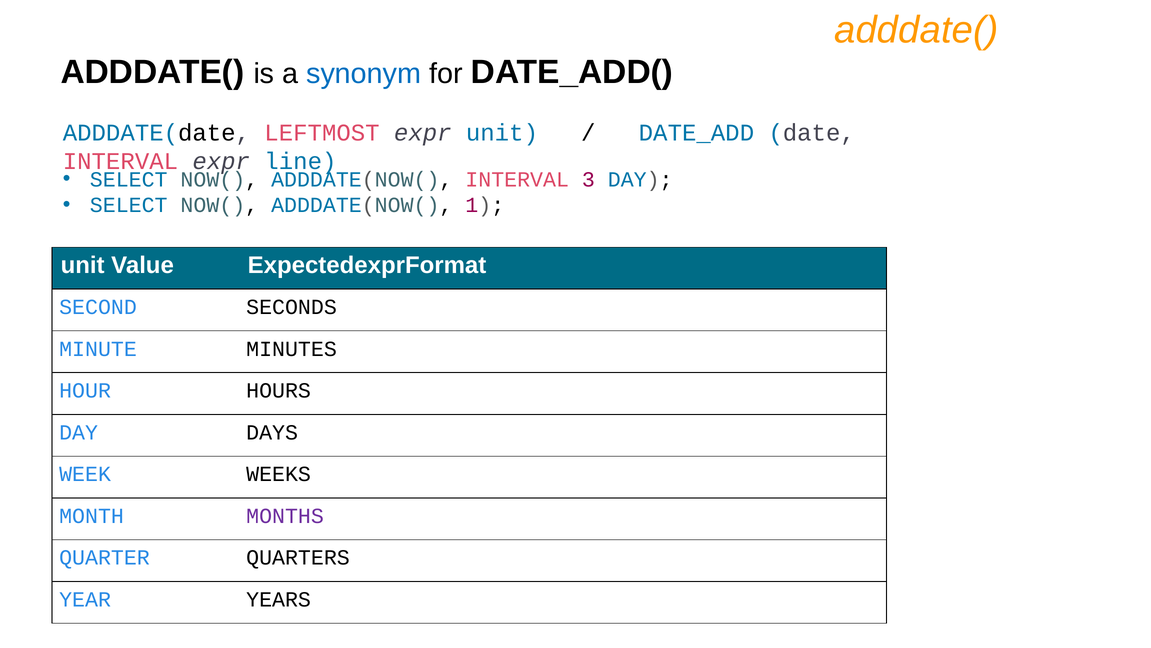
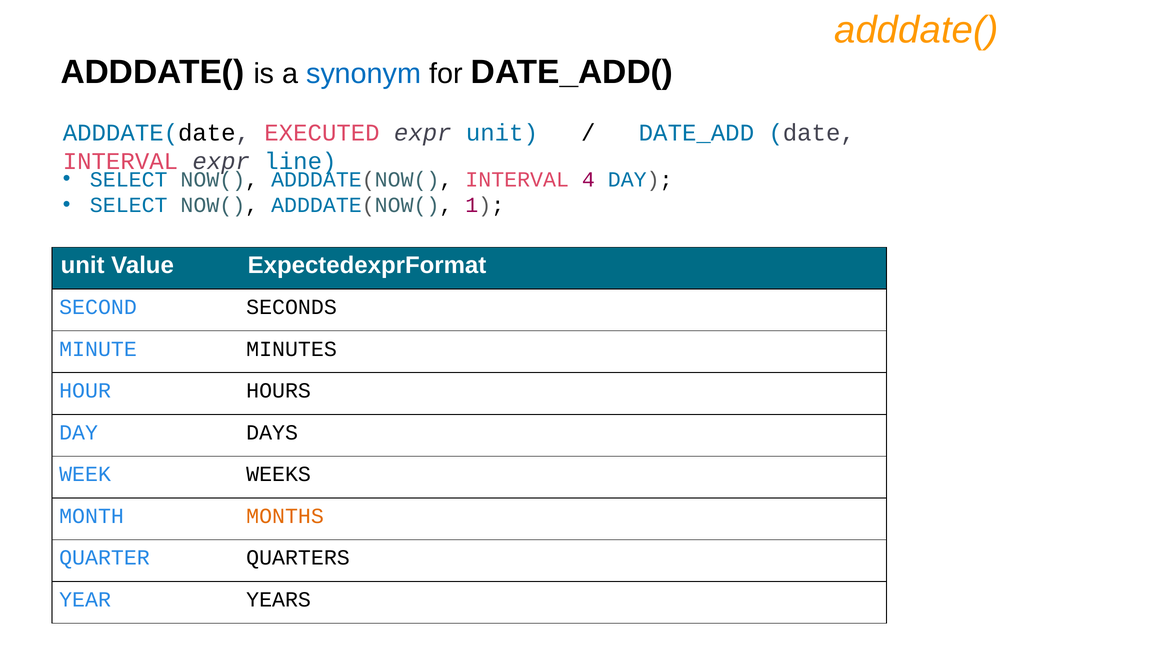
LEFTMOST: LEFTMOST -> EXECUTED
3: 3 -> 4
MONTHS colour: purple -> orange
